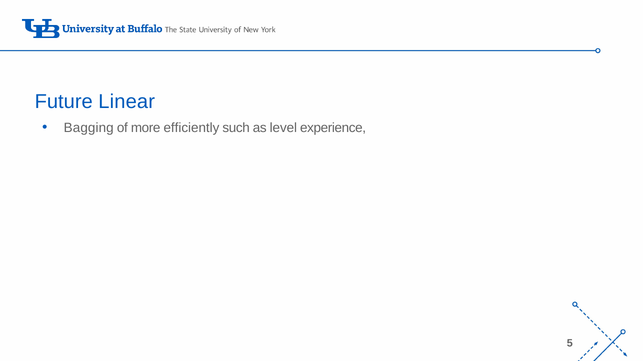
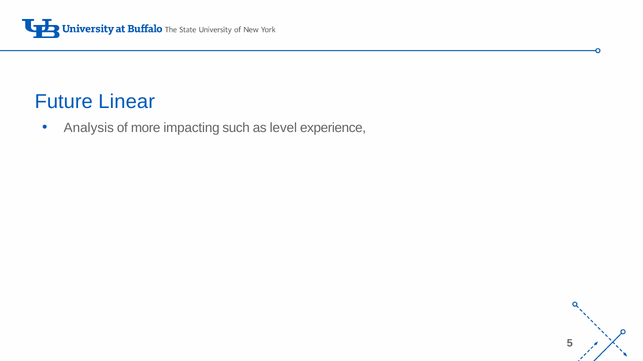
Bagging: Bagging -> Analysis
efficiently: efficiently -> impacting
